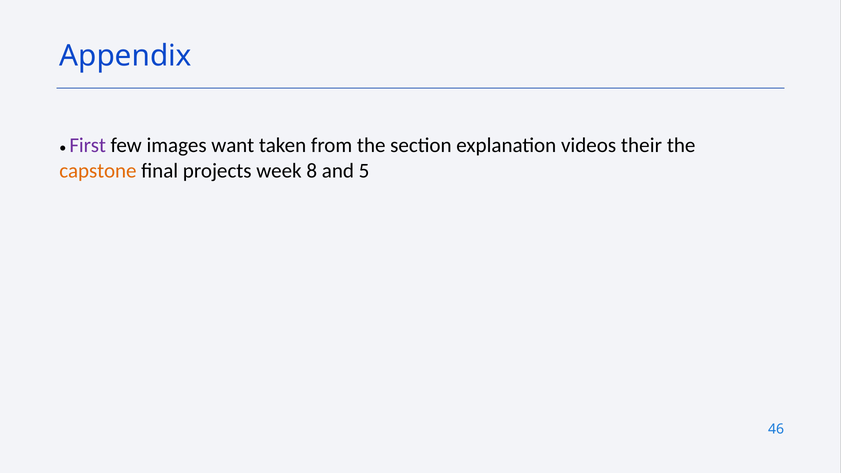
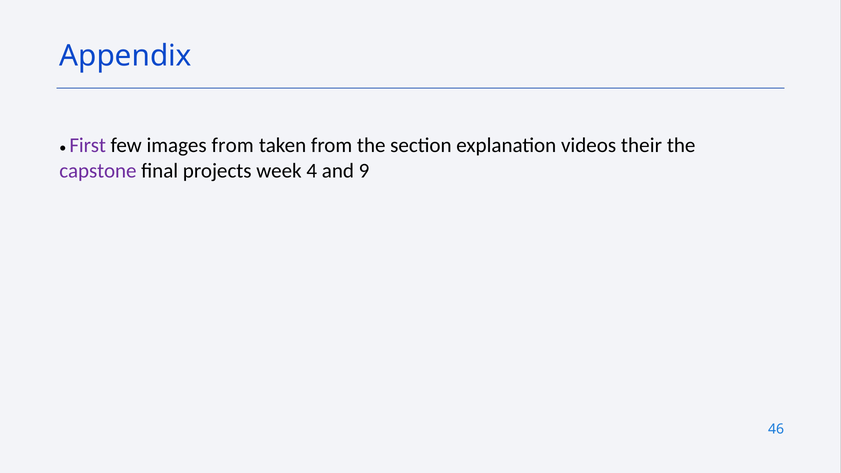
images want: want -> from
capstone colour: orange -> purple
8: 8 -> 4
5: 5 -> 9
